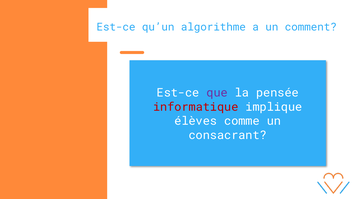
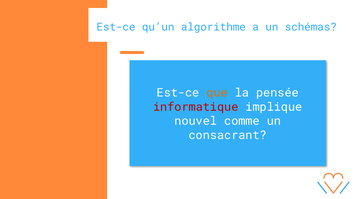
comment: comment -> schémas
que colour: purple -> orange
élèves: élèves -> nouvel
